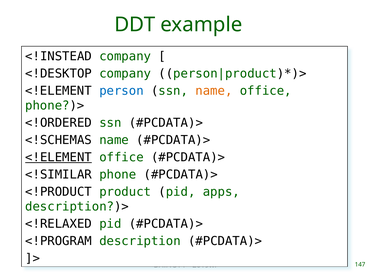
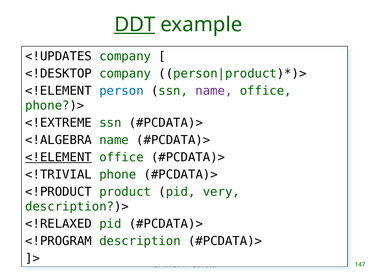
DDT underline: none -> present
<!INSTEAD: <!INSTEAD -> <!UPDATES
name at (214, 91) colour: orange -> purple
<!ORDERED: <!ORDERED -> <!EXTREME
<!SCHEMAS: <!SCHEMAS -> <!ALGEBRA
<!SIMILAR: <!SIMILAR -> <!TRIVIAL
apps: apps -> very
